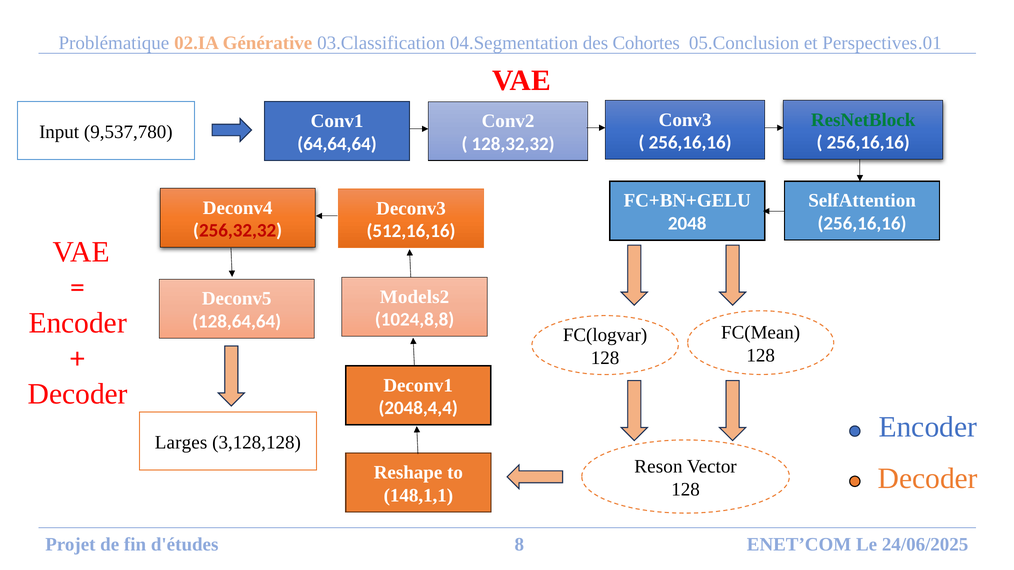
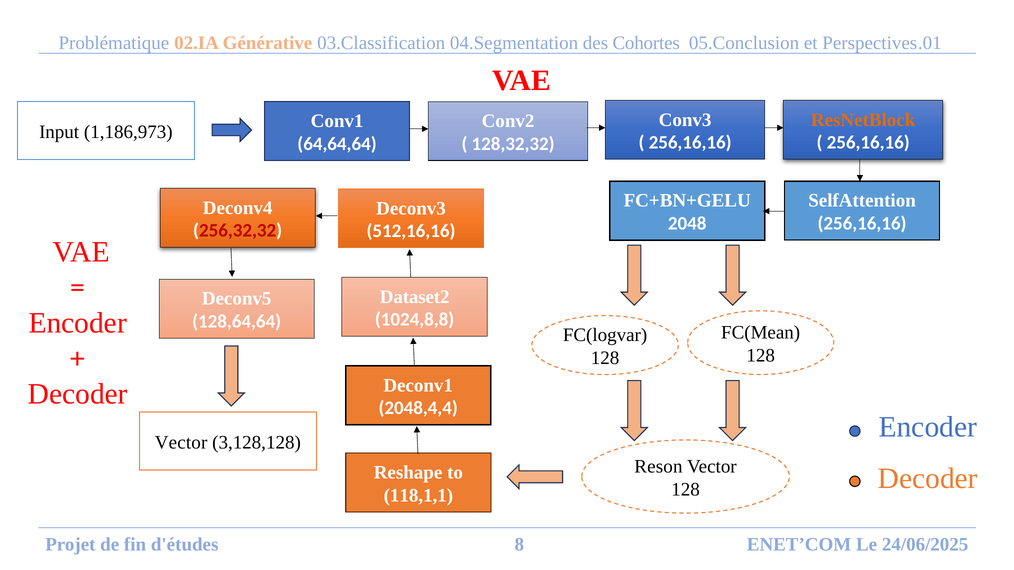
ResNetBlock colour: green -> orange
9,537,780: 9,537,780 -> 1,186,973
Models2: Models2 -> Dataset2
Larges at (181, 443): Larges -> Vector
148,1,1: 148,1,1 -> 118,1,1
